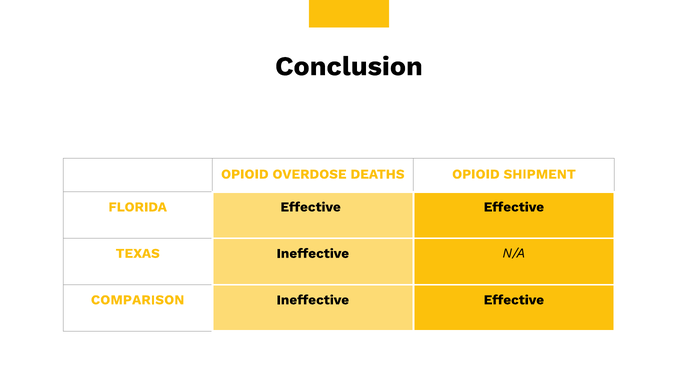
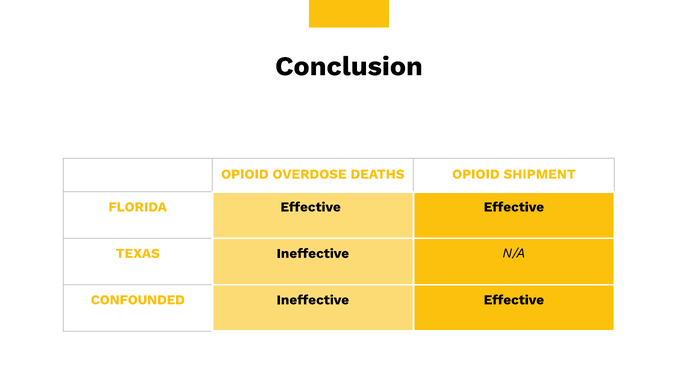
COMPARISON: COMPARISON -> CONFOUNDED
